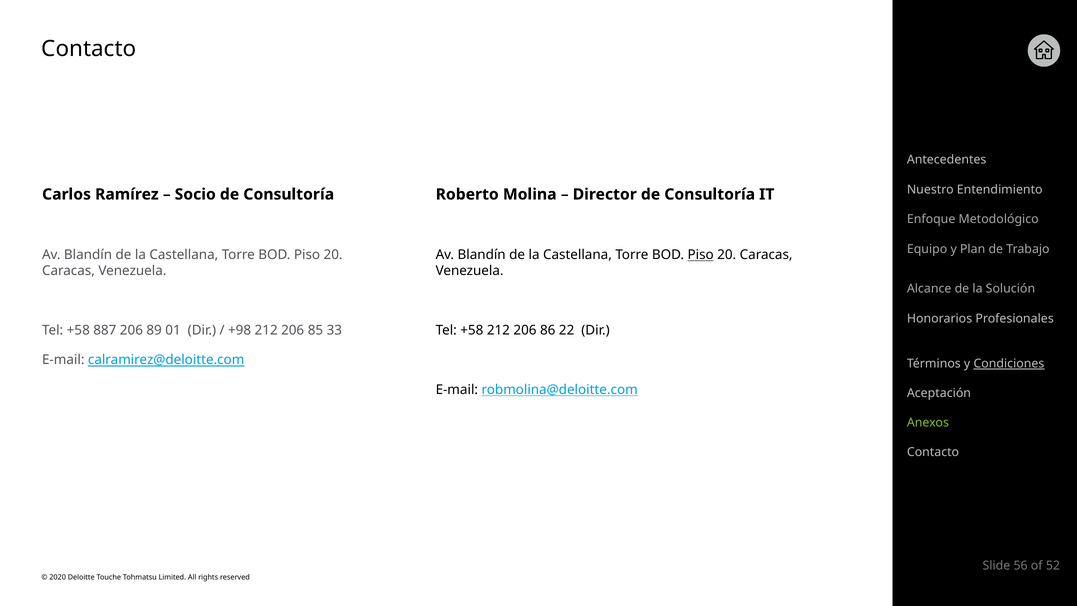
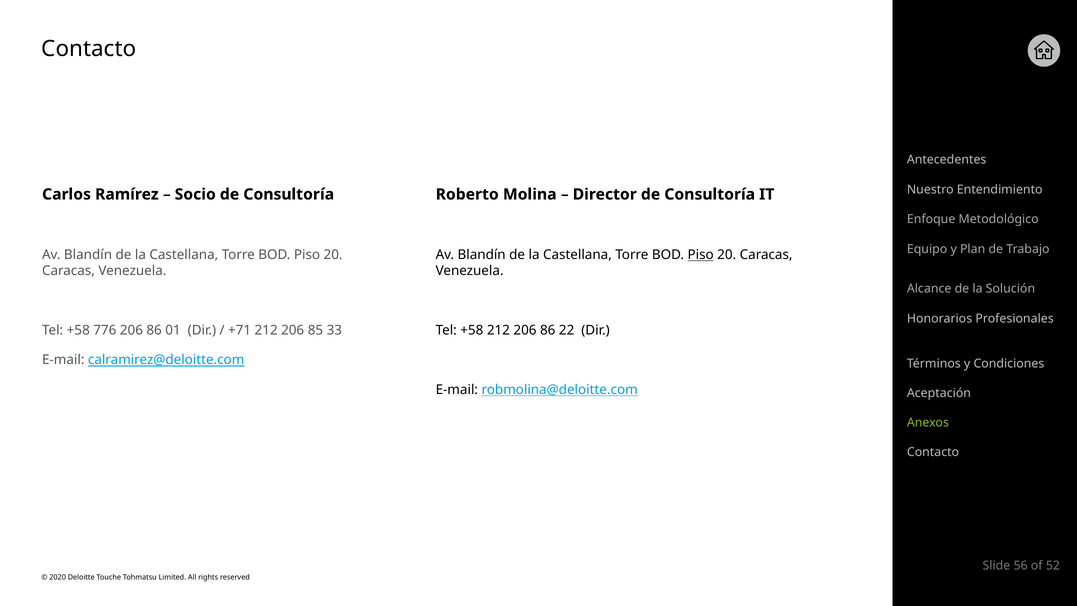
887: 887 -> 776
89 at (154, 330): 89 -> 86
+98: +98 -> +71
Condiciones underline: present -> none
